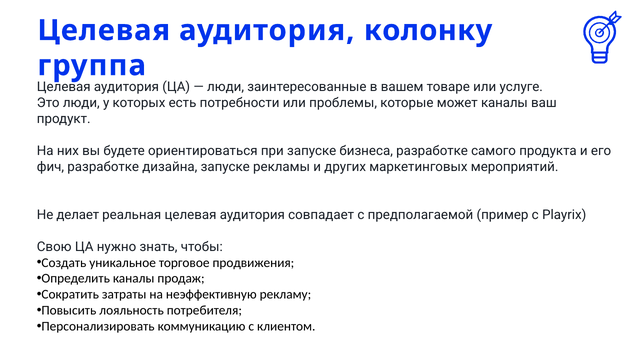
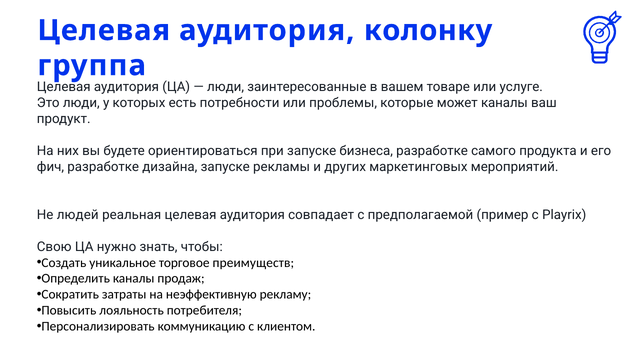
делает: делает -> людей
продвижения: продвижения -> преимуществ
